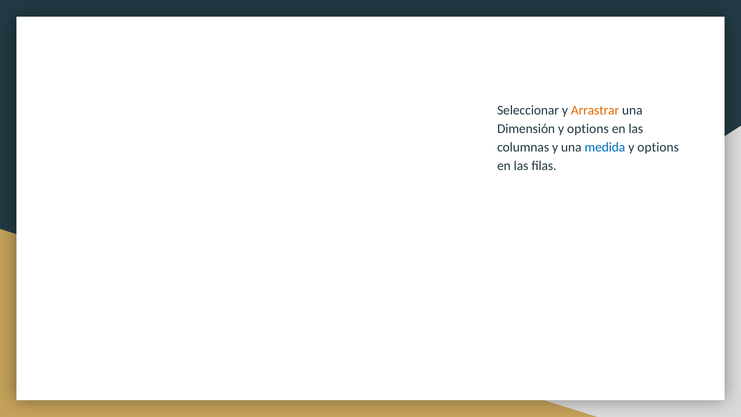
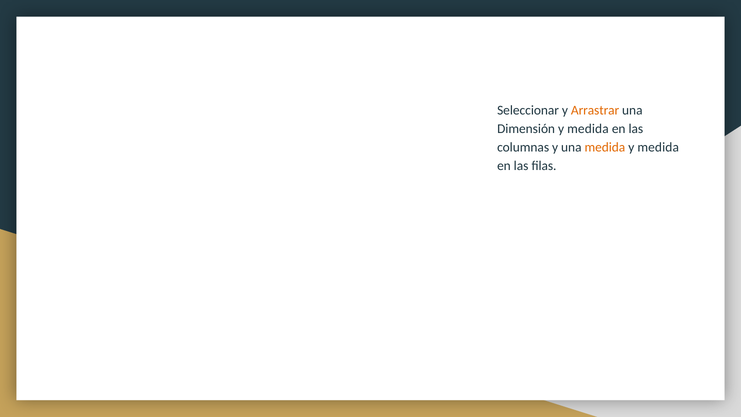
Dimensión y options: options -> medida
medida at (605, 147) colour: blue -> orange
options at (658, 147): options -> medida
